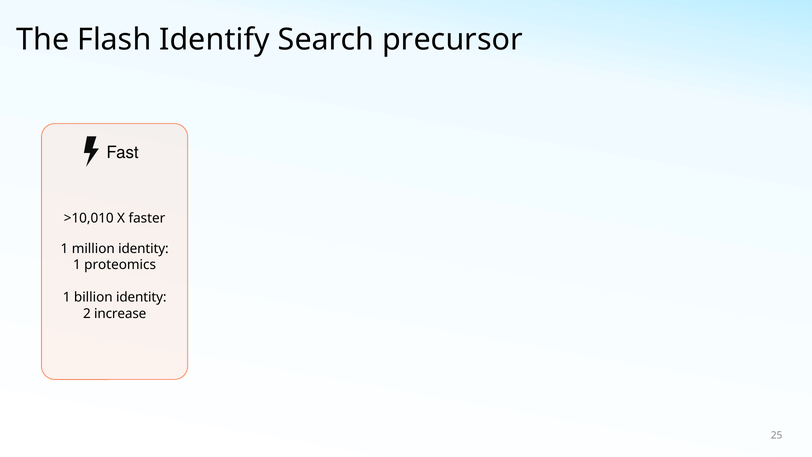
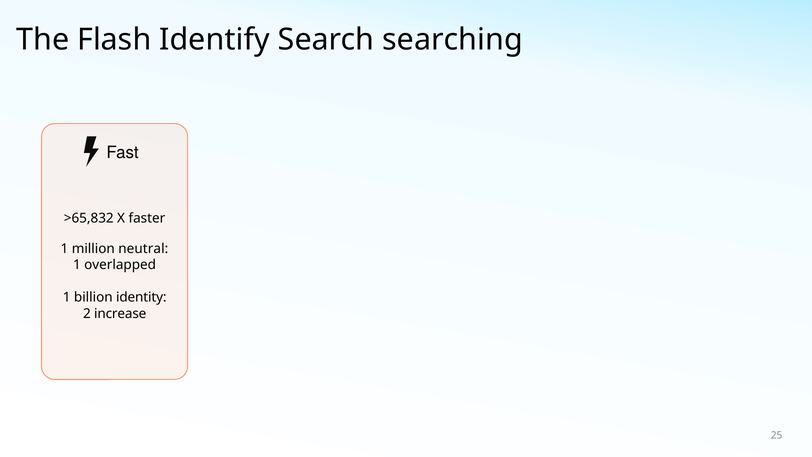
precursor: precursor -> searching
>10,010: >10,010 -> >65,832
million identity: identity -> neutral
proteomics: proteomics -> overlapped
